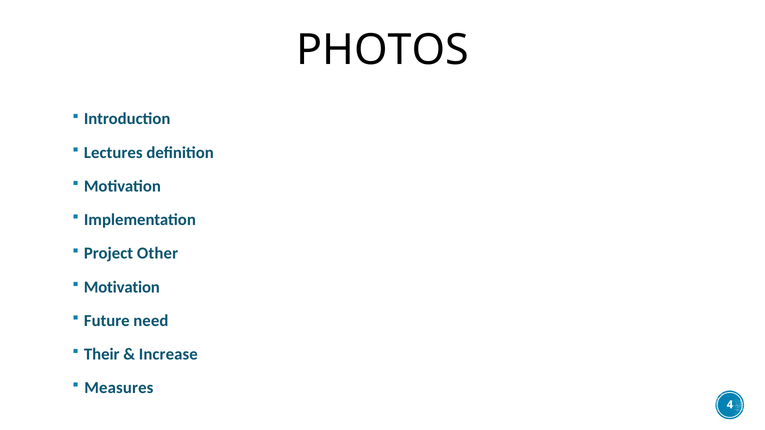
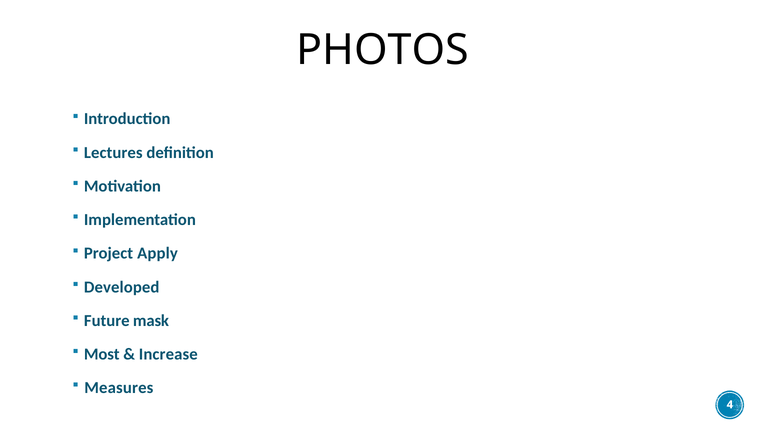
Other: Other -> Apply
Motivation at (122, 287): Motivation -> Developed
need: need -> mask
Their: Their -> Most
